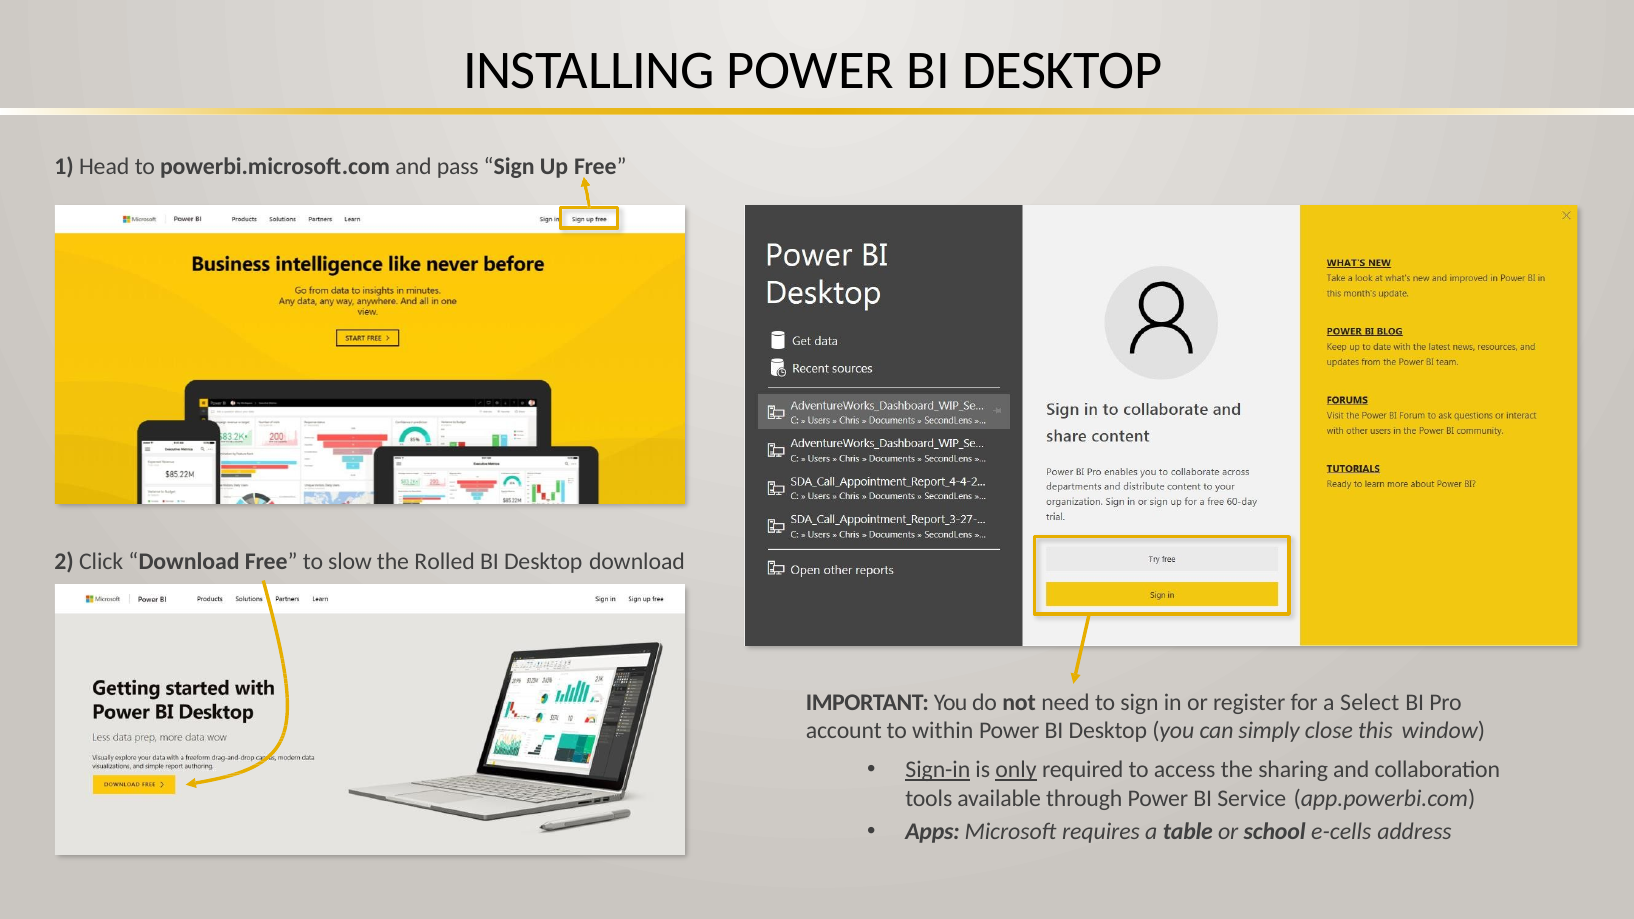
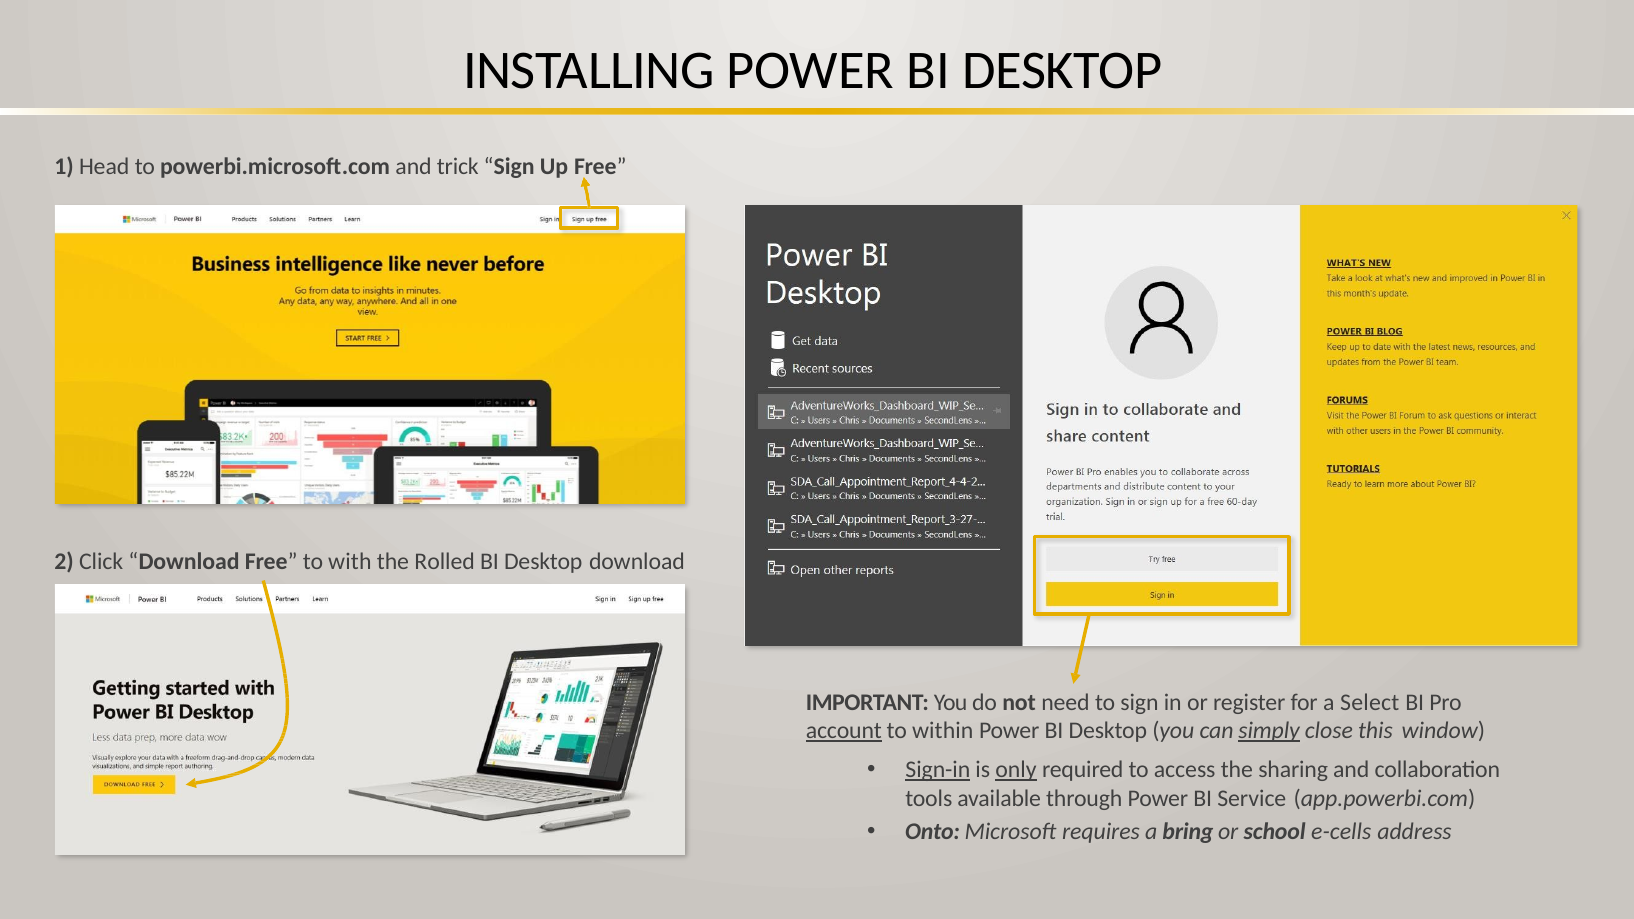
pass: pass -> trick
slow: slow -> with
account underline: none -> present
simply underline: none -> present
Apps: Apps -> Onto
table: table -> bring
